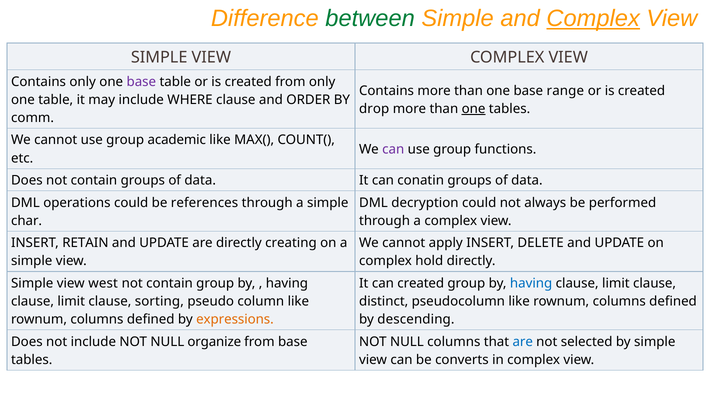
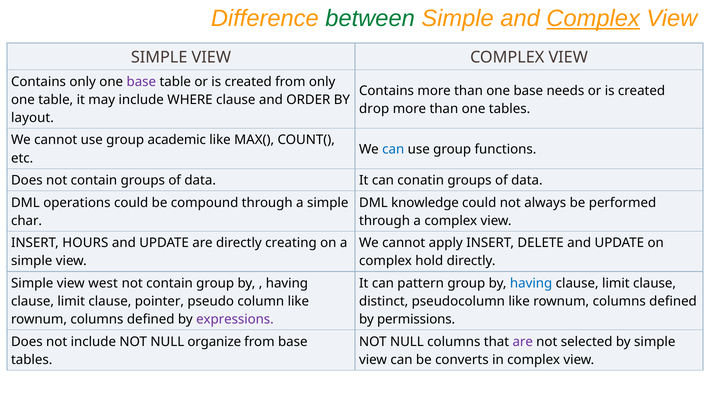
range: range -> needs
one at (474, 109) underline: present -> none
comm: comm -> layout
can at (393, 149) colour: purple -> blue
references: references -> compound
decryption: decryption -> knowledge
RETAIN: RETAIN -> HOURS
can created: created -> pattern
sorting: sorting -> pointer
expressions colour: orange -> purple
descending: descending -> permissions
are at (523, 342) colour: blue -> purple
